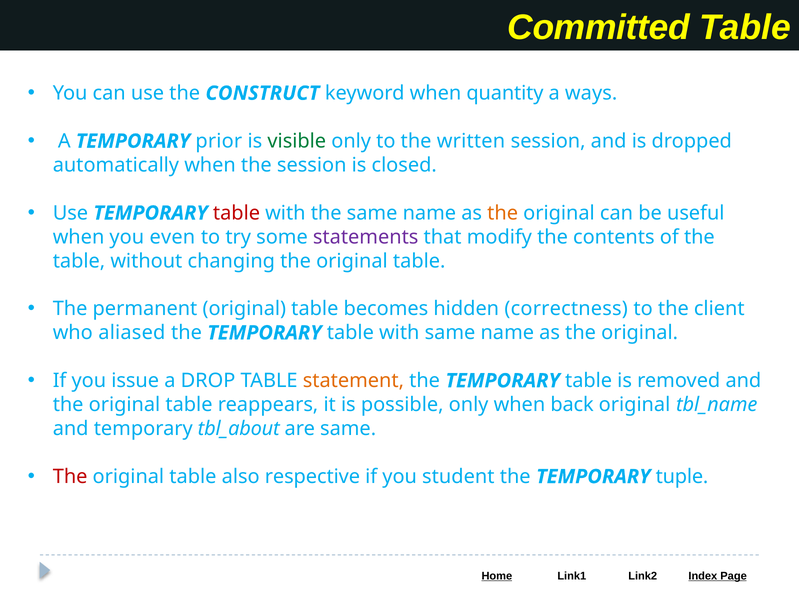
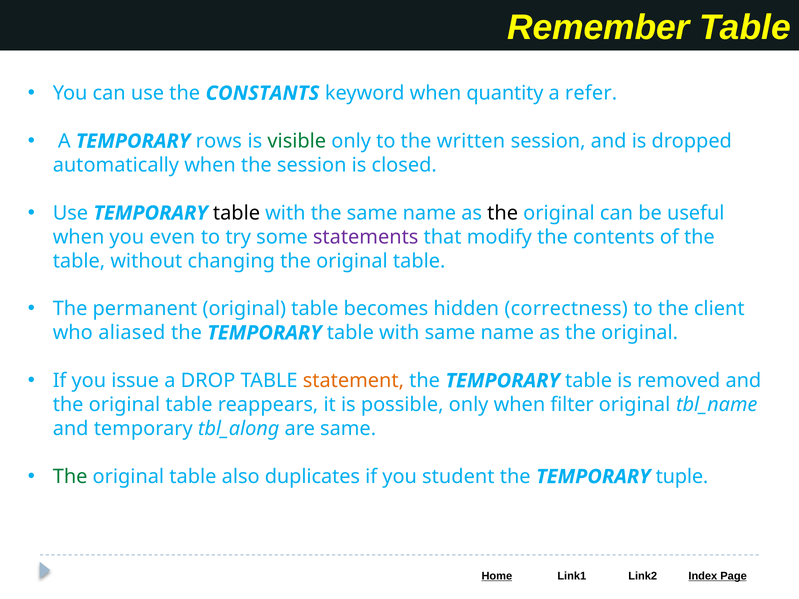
Committed: Committed -> Remember
CONSTRUCT: CONSTRUCT -> CONSTANTS
ways: ways -> refer
prior: prior -> rows
table at (237, 213) colour: red -> black
the at (503, 213) colour: orange -> black
back: back -> filter
tbl_about: tbl_about -> tbl_along
The at (70, 477) colour: red -> green
respective: respective -> duplicates
